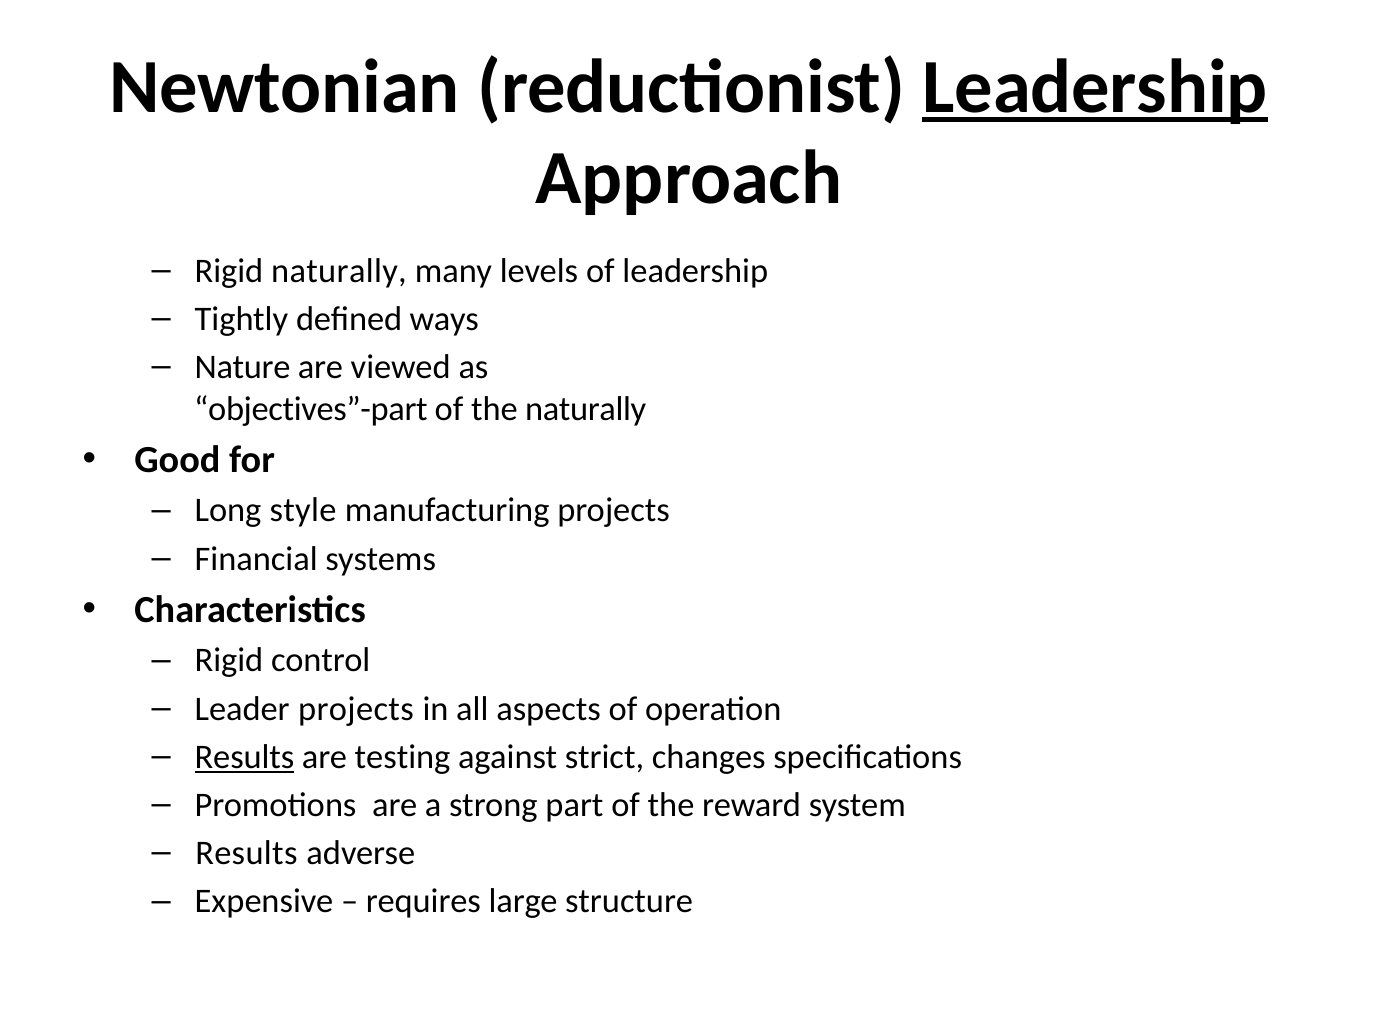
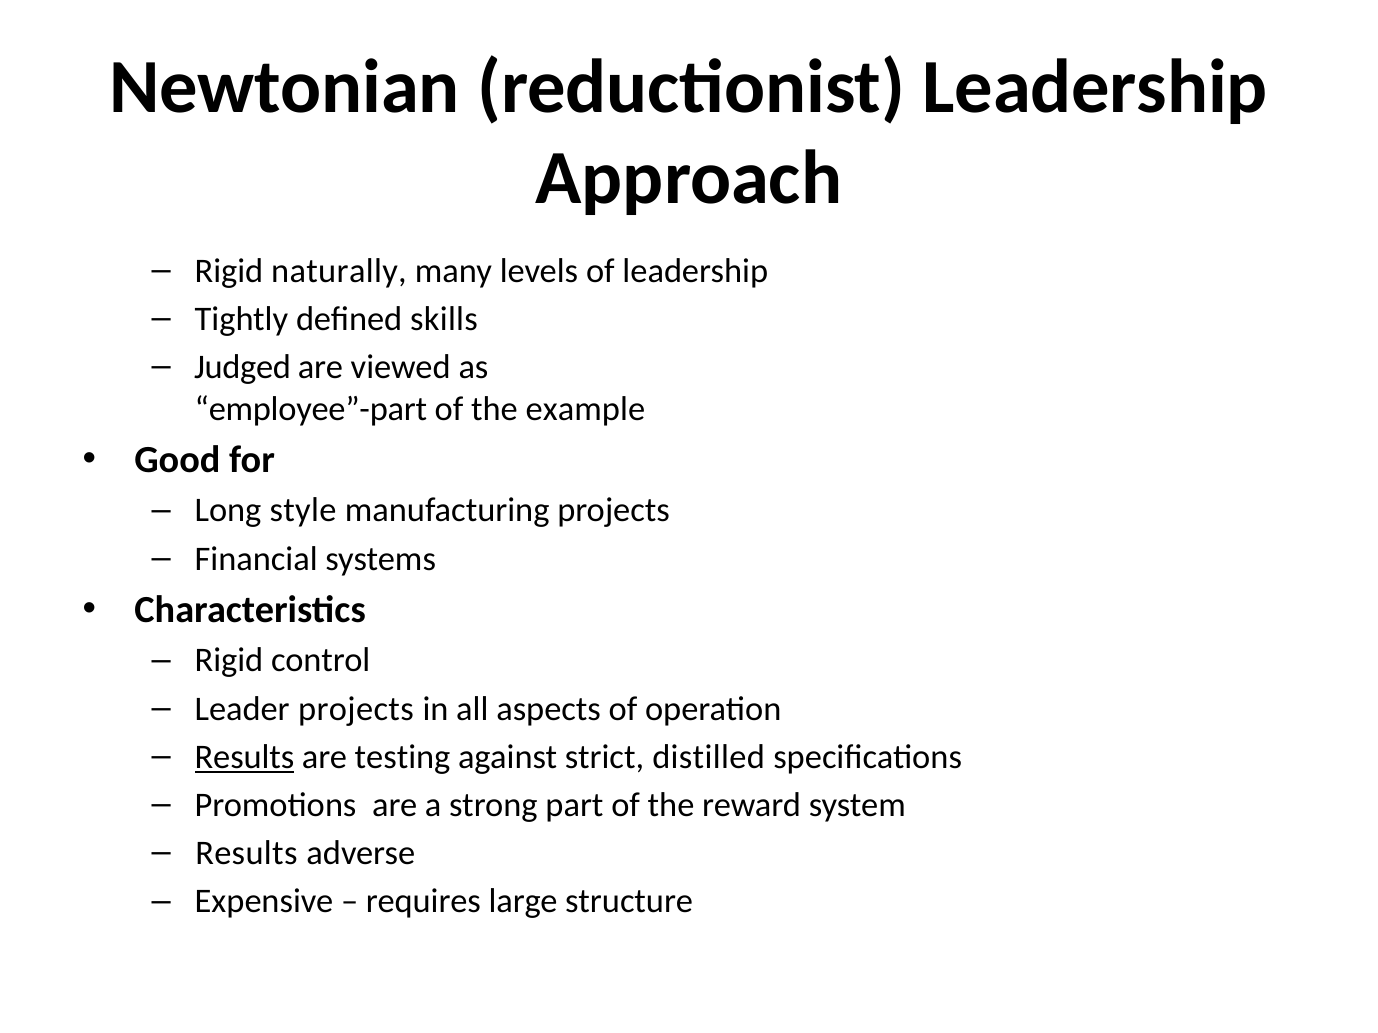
Leadership at (1095, 87) underline: present -> none
ways: ways -> skills
Nature: Nature -> Judged
objectives”-part: objectives”-part -> employee”-part
the naturally: naturally -> example
changes: changes -> distilled
